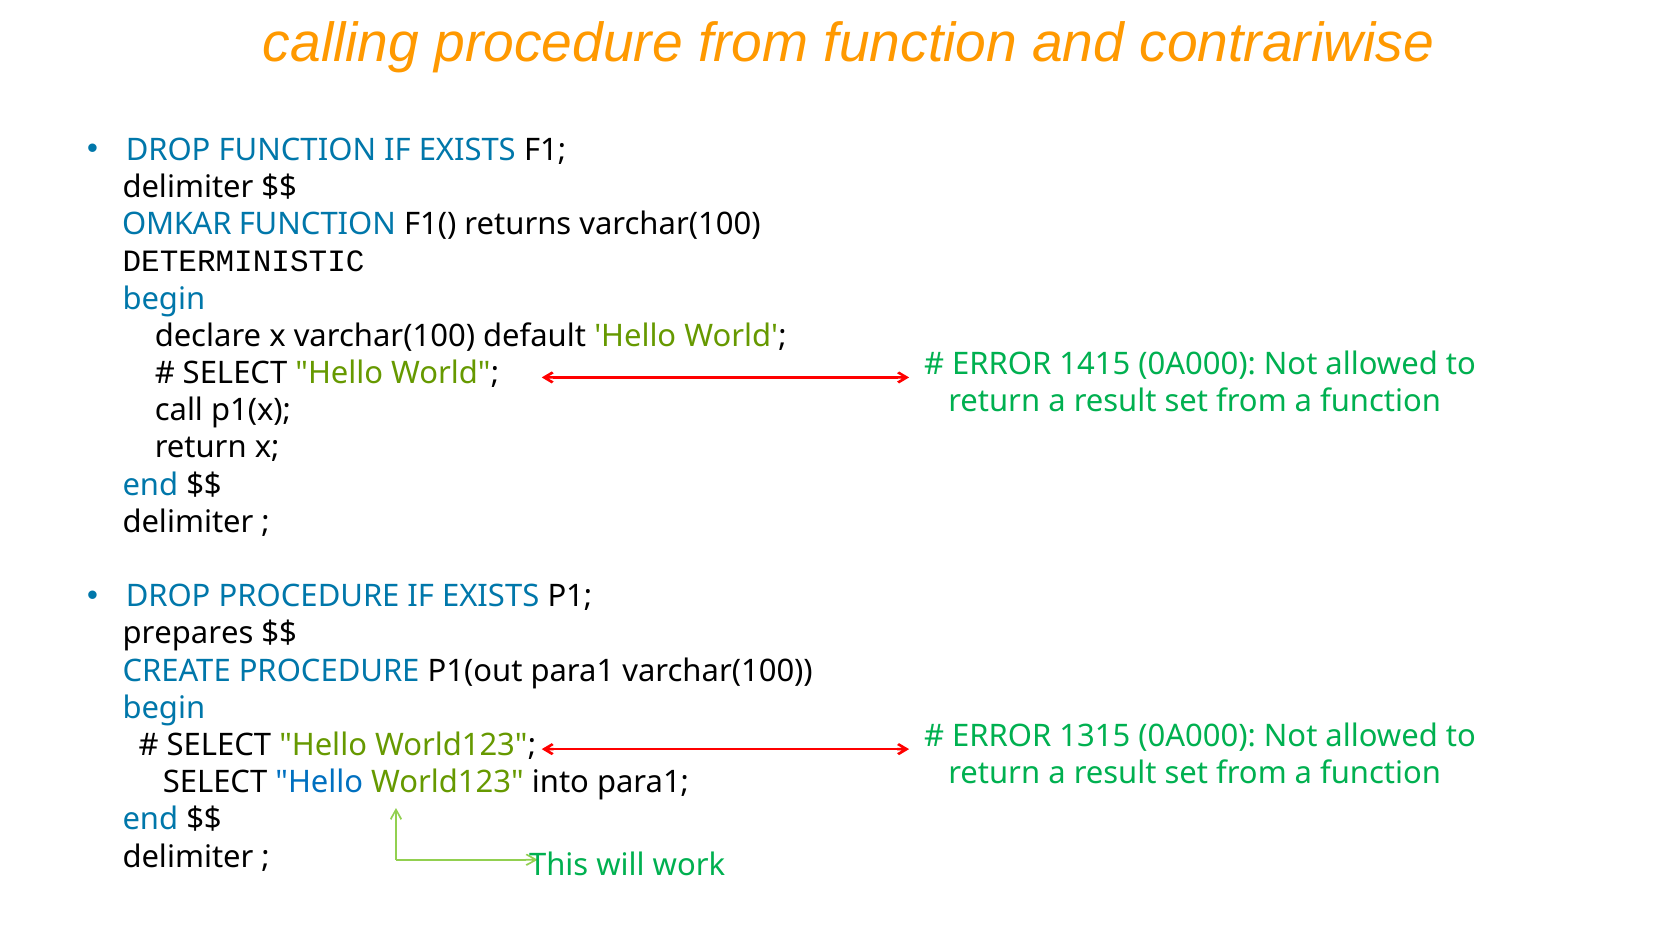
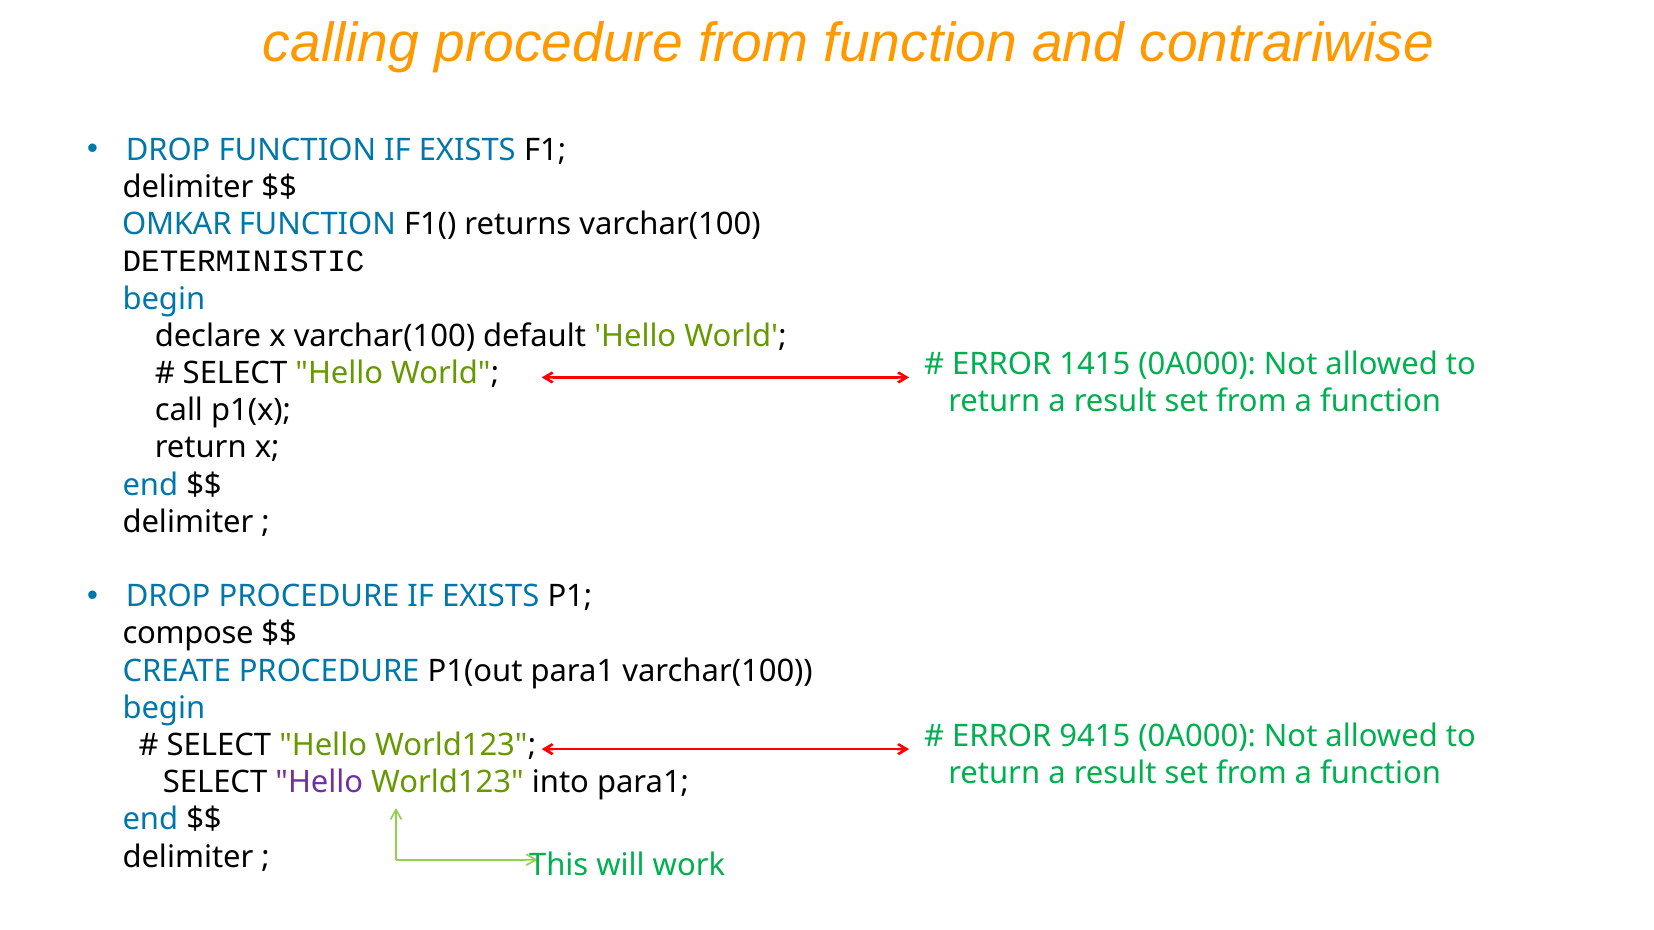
prepares: prepares -> compose
1315: 1315 -> 9415
Hello at (319, 783) colour: blue -> purple
